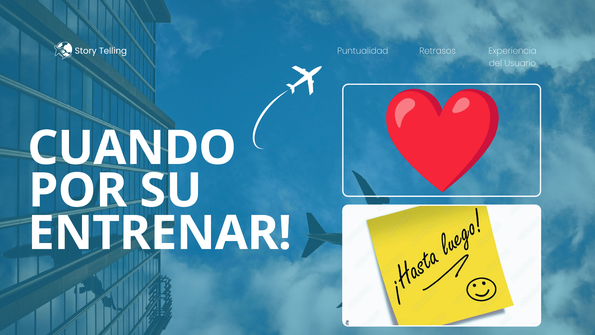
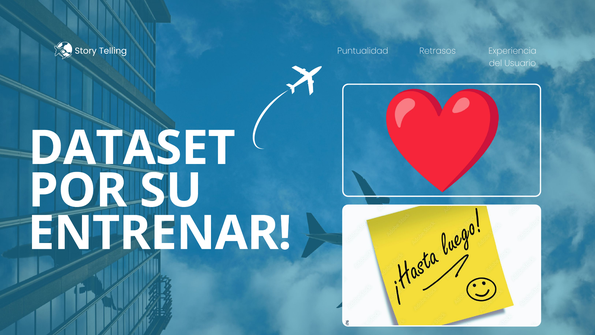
CUANDO: CUANDO -> DATASET
